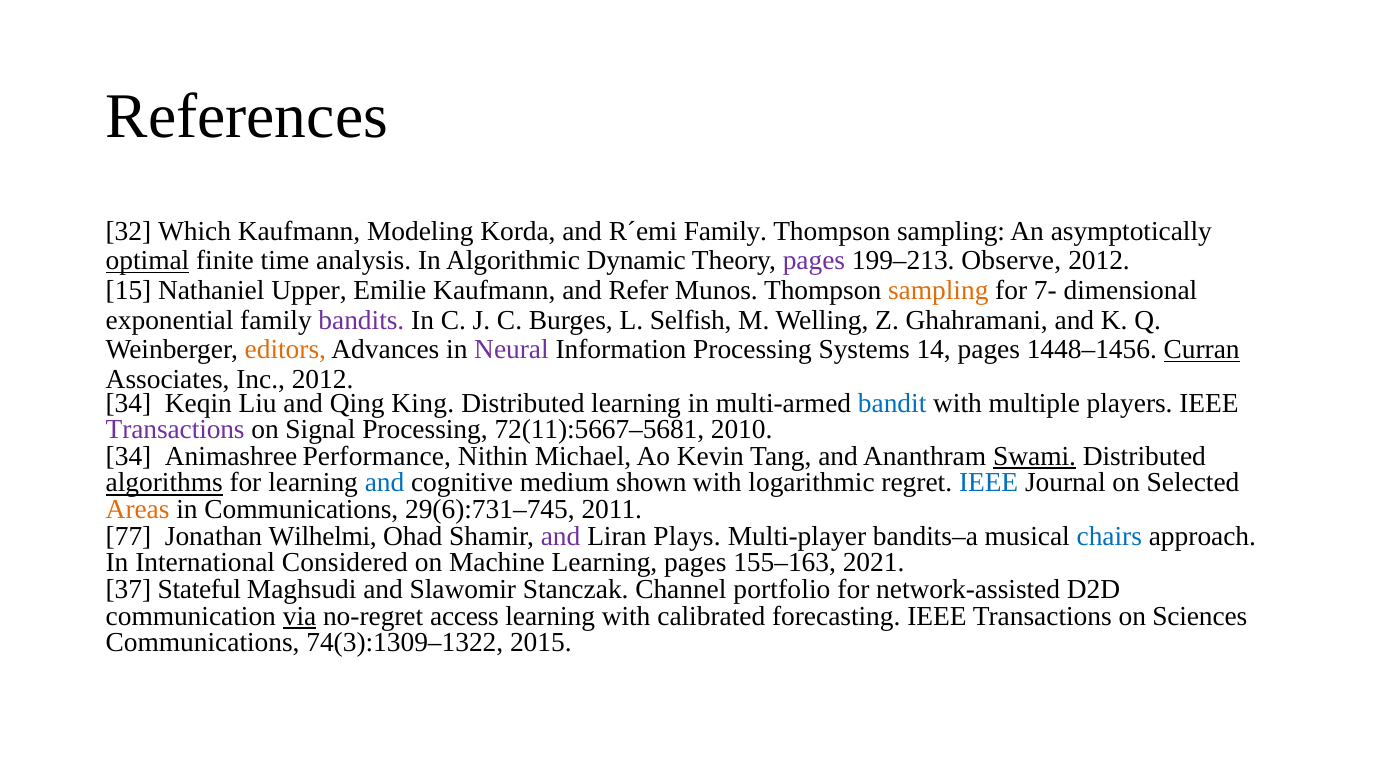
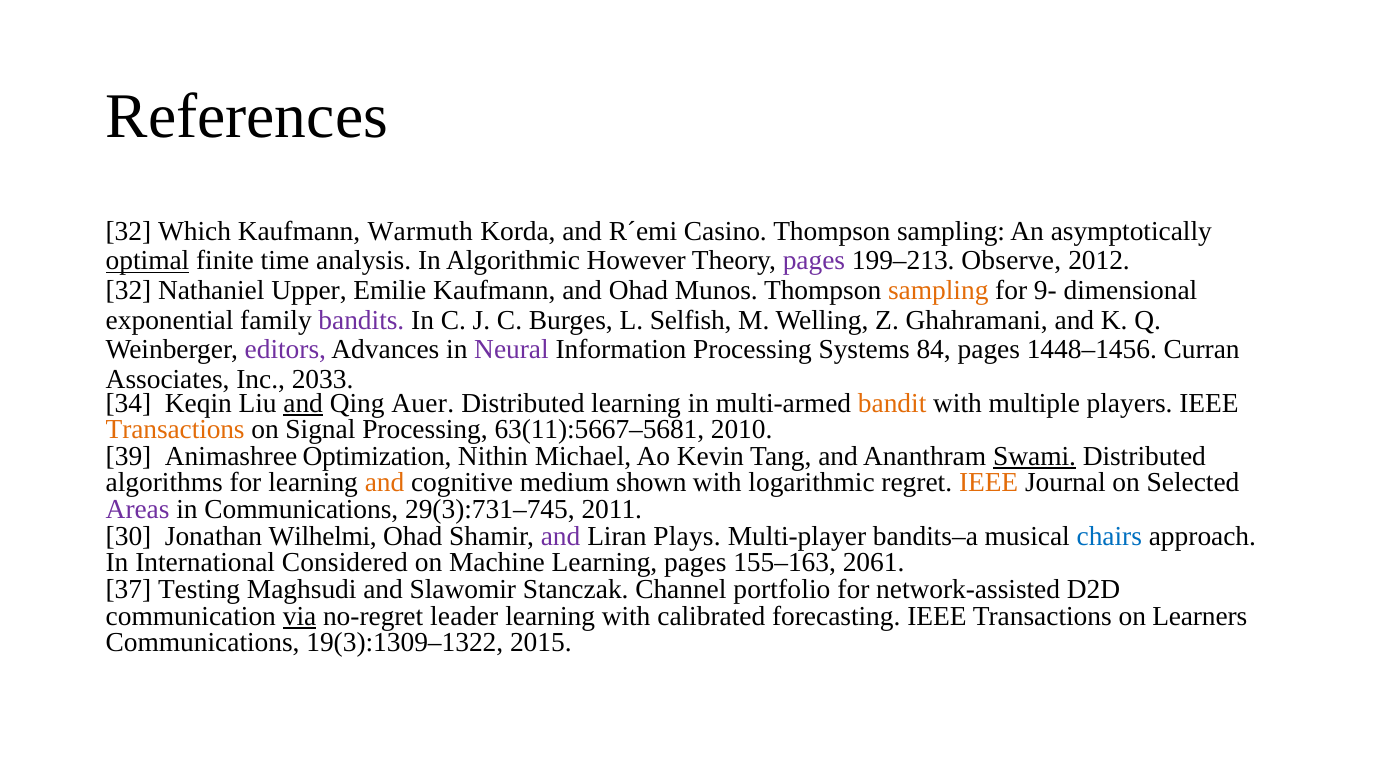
Modeling: Modeling -> Warmuth
R´emi Family: Family -> Casino
Dynamic: Dynamic -> However
15 at (129, 291): 15 -> 32
and Refer: Refer -> Ohad
7-: 7- -> 9-
editors colour: orange -> purple
14: 14 -> 84
Curran underline: present -> none
Inc 2012: 2012 -> 2033
and at (303, 403) underline: none -> present
King: King -> Auer
bandit colour: blue -> orange
Transactions at (175, 430) colour: purple -> orange
72(11):5667–5681: 72(11):5667–5681 -> 63(11):5667–5681
34 at (129, 456): 34 -> 39
Performance: Performance -> Optimization
algorithms underline: present -> none
and at (385, 483) colour: blue -> orange
IEEE at (989, 483) colour: blue -> orange
Areas colour: orange -> purple
29(6):731–745: 29(6):731–745 -> 29(3):731–745
77: 77 -> 30
2021: 2021 -> 2061
Stateful: Stateful -> Testing
access: access -> leader
Sciences: Sciences -> Learners
74(3):1309–1322: 74(3):1309–1322 -> 19(3):1309–1322
